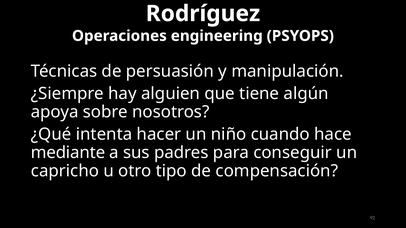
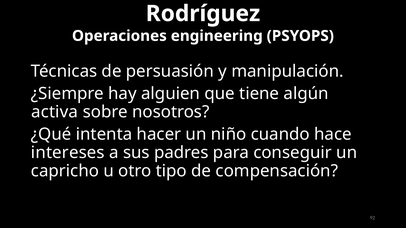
apoya: apoya -> activa
mediante: mediante -> intereses
